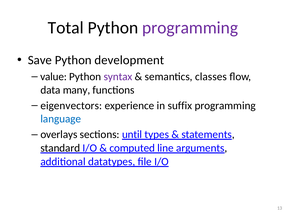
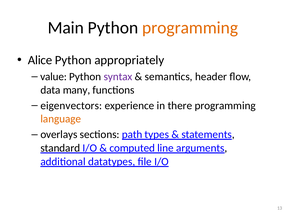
Total: Total -> Main
programming at (190, 28) colour: purple -> orange
Save: Save -> Alice
development: development -> appropriately
classes: classes -> header
suffix: suffix -> there
language colour: blue -> orange
until: until -> path
